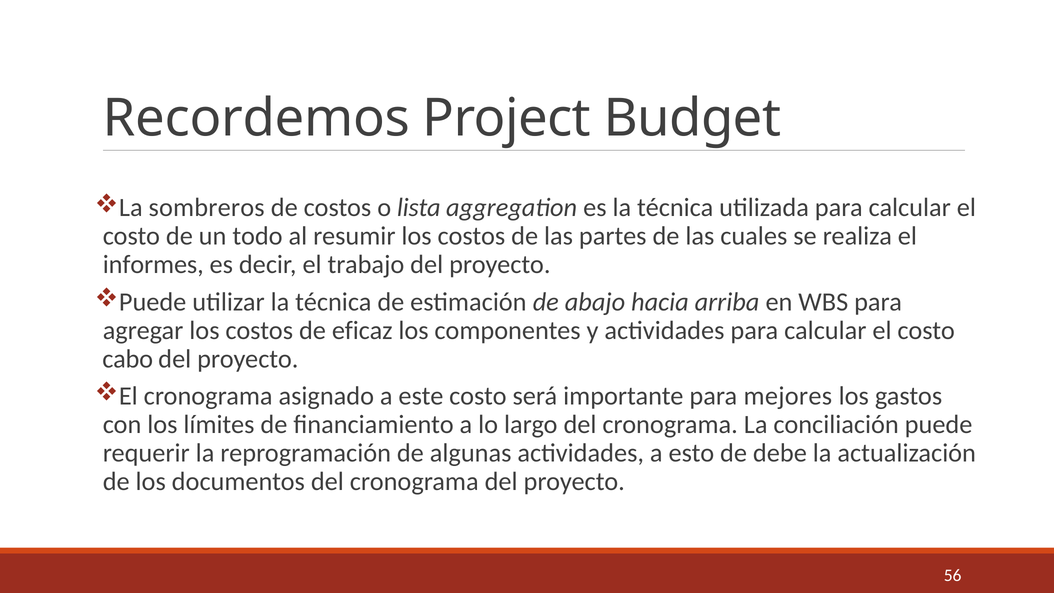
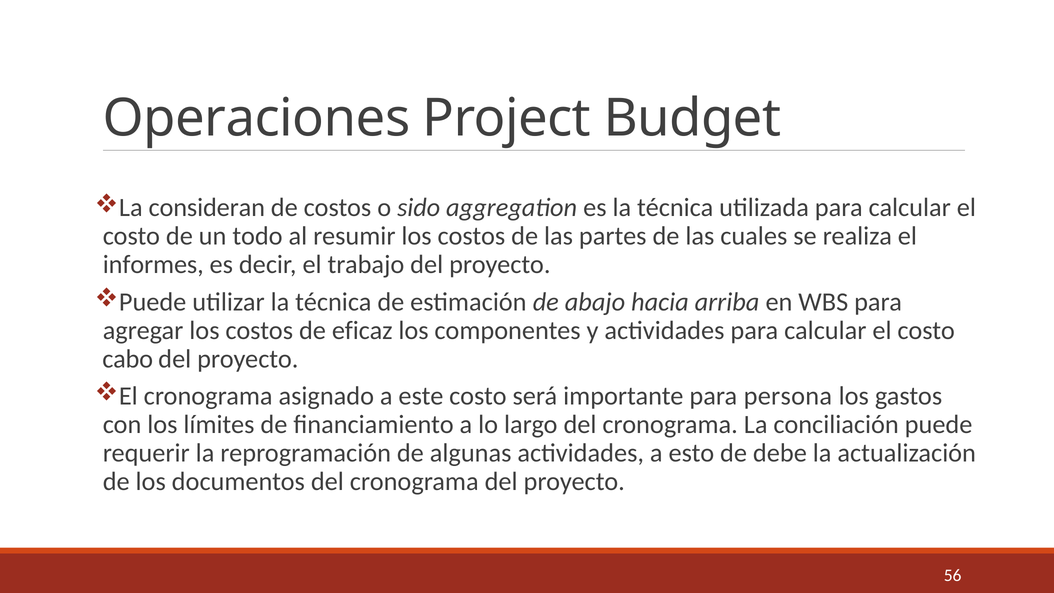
Recordemos: Recordemos -> Operaciones
sombreros: sombreros -> consideran
lista: lista -> sido
mejores: mejores -> persona
